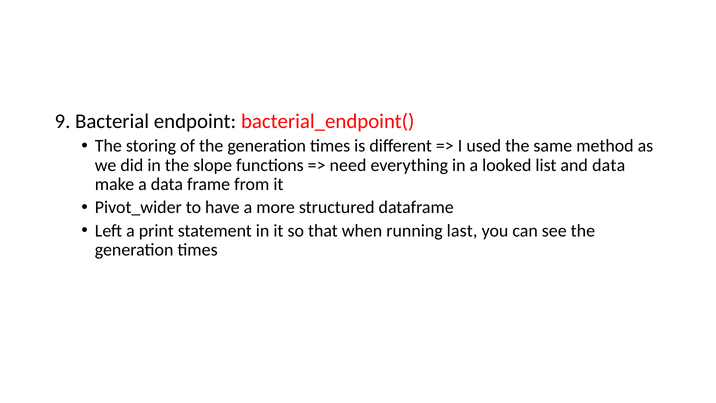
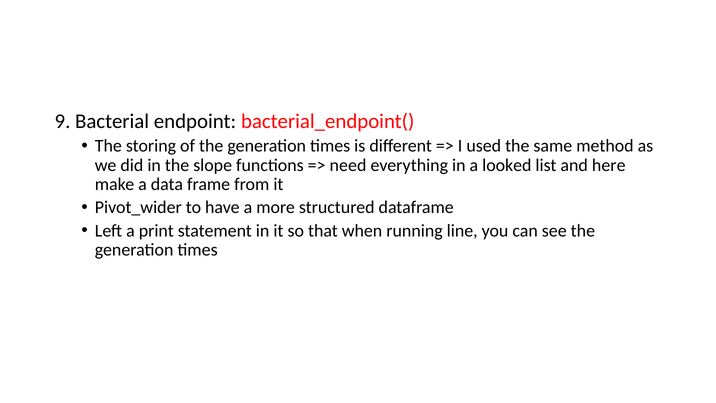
and data: data -> here
last: last -> line
